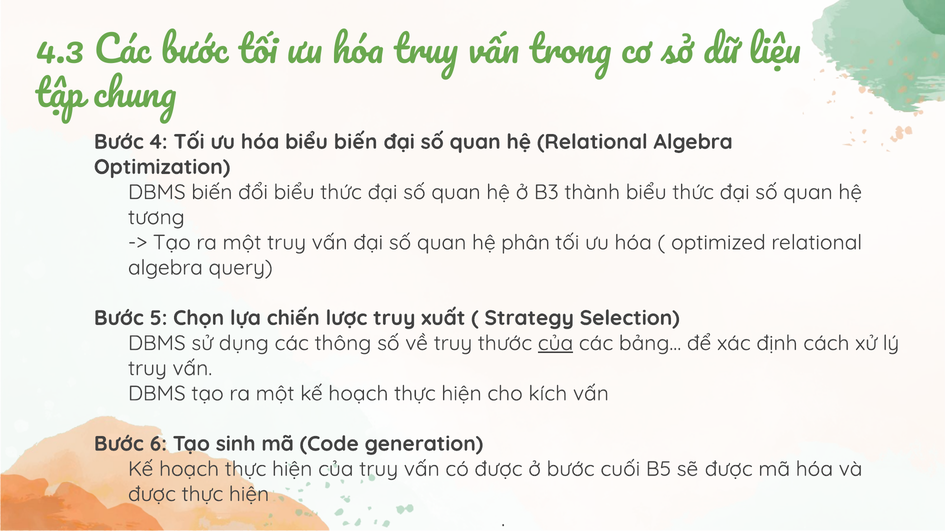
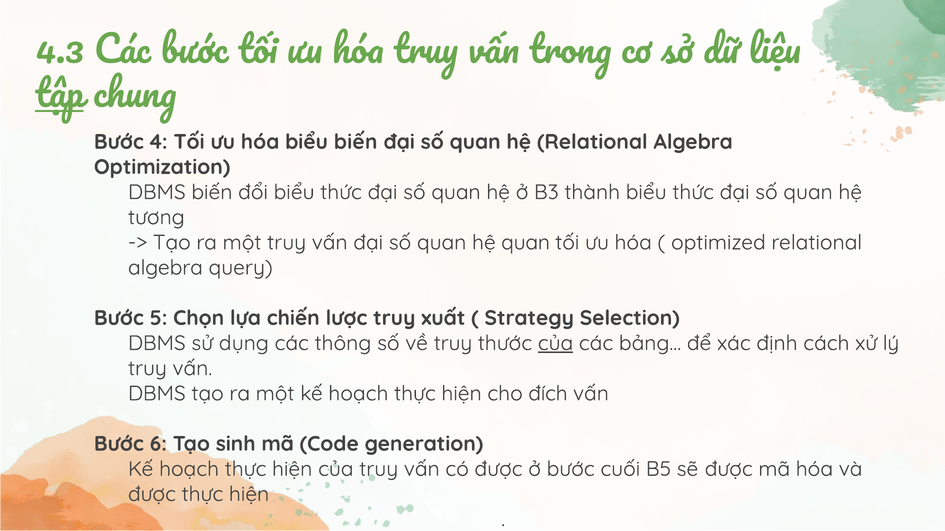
tập underline: none -> present
hệ phân: phân -> quan
kích: kích -> đích
